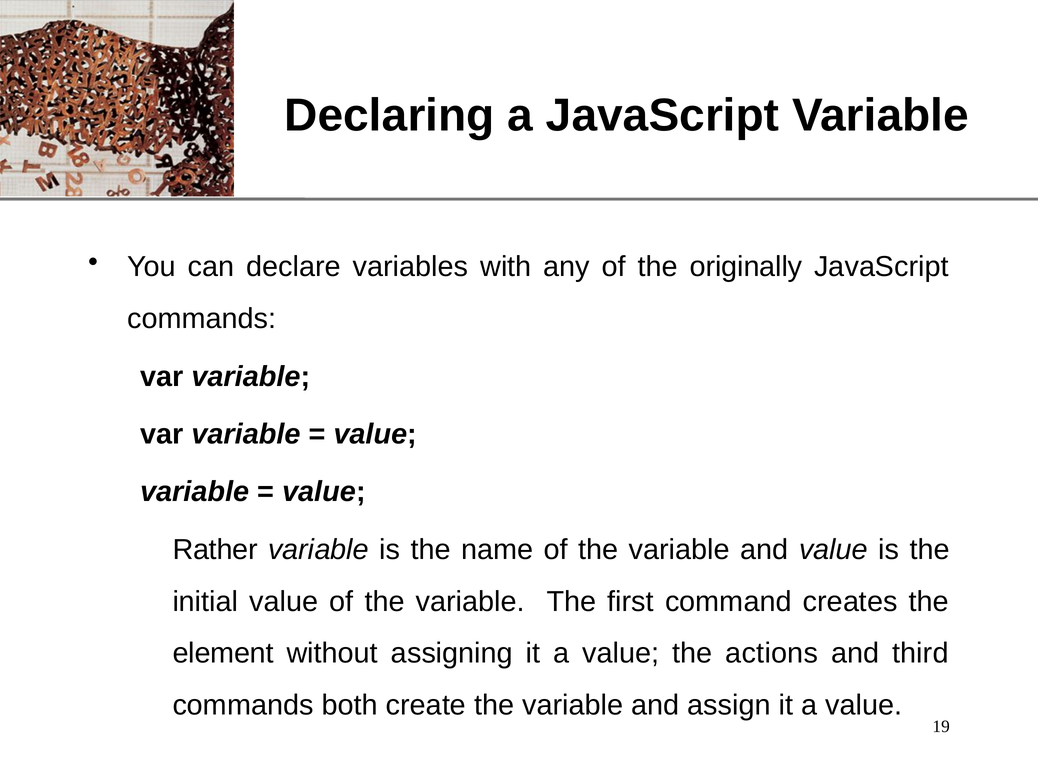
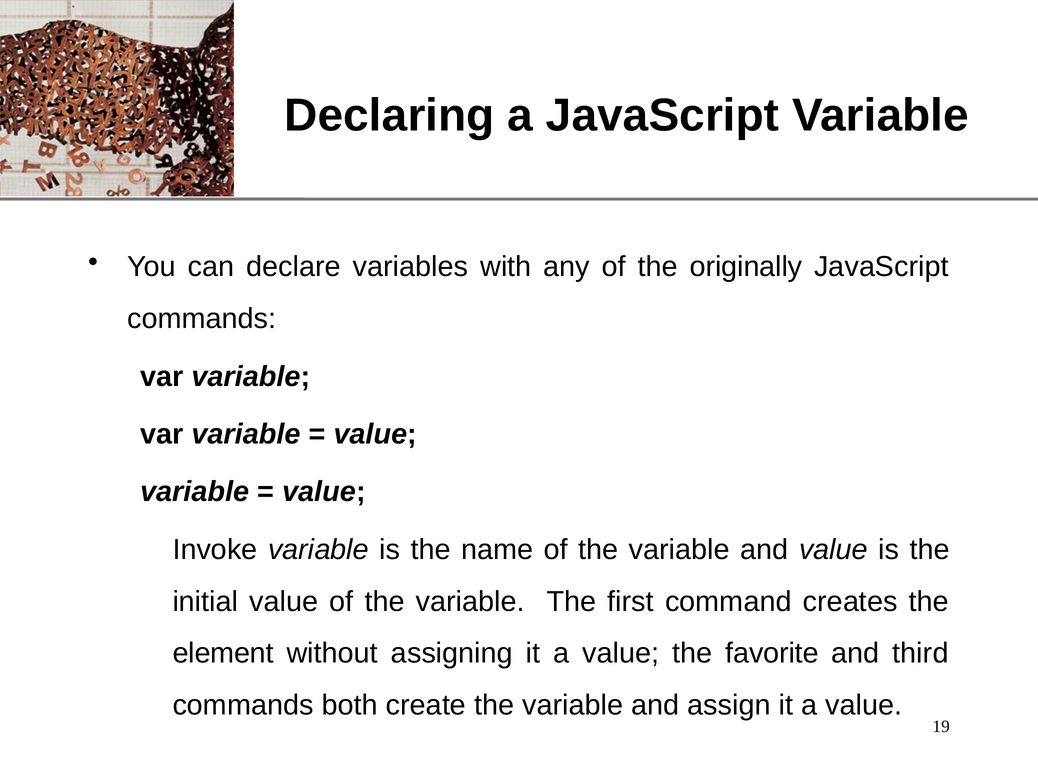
Rather: Rather -> Invoke
actions: actions -> favorite
